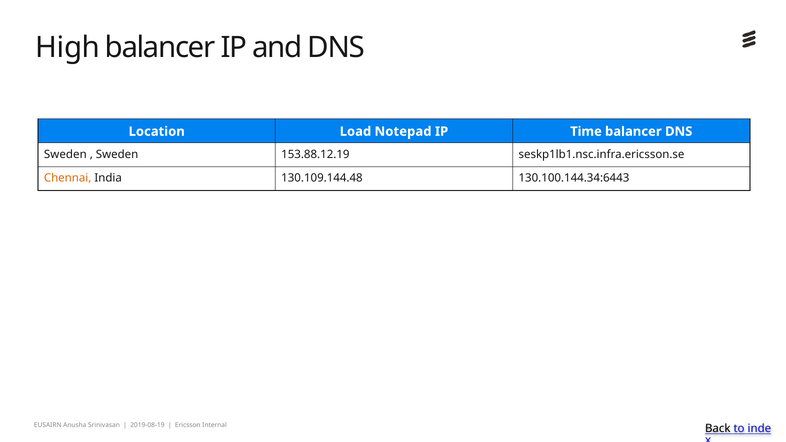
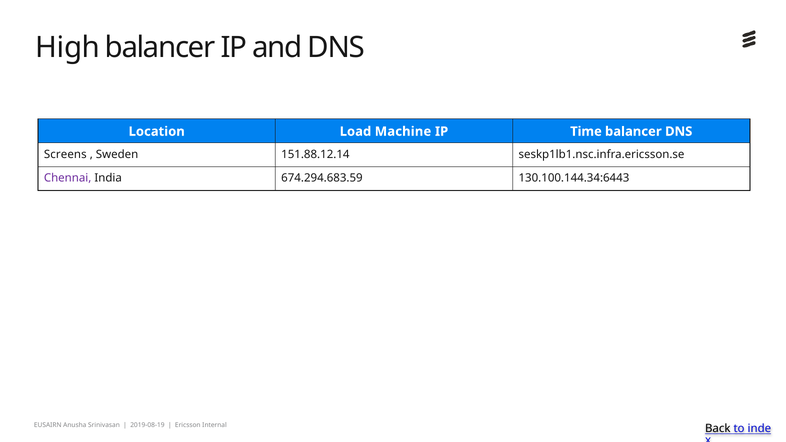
Notepad: Notepad -> Machine
Sweden at (65, 154): Sweden -> Screens
153.88.12.19: 153.88.12.19 -> 151.88.12.14
Chennai colour: orange -> purple
130.109.144.48: 130.109.144.48 -> 674.294.683.59
